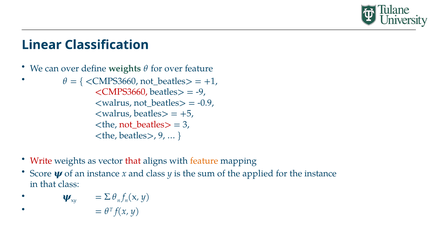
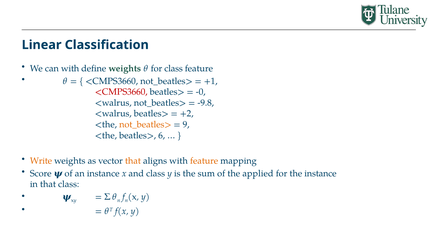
can over: over -> with
for over: over -> class
-9: -9 -> -0
-0.9: -0.9 -> -9.8
+5: +5 -> +2
not_beatles> at (145, 125) colour: red -> orange
3: 3 -> 9
9: 9 -> 6
Write colour: red -> orange
that at (133, 161) colour: red -> orange
